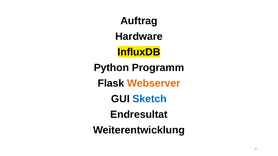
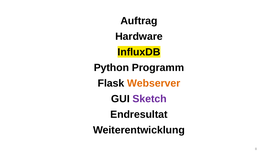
Sketch colour: blue -> purple
